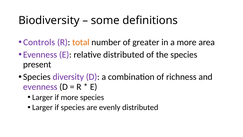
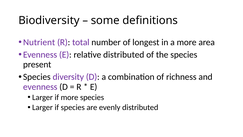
Controls: Controls -> Nutrient
total colour: orange -> purple
greater: greater -> longest
